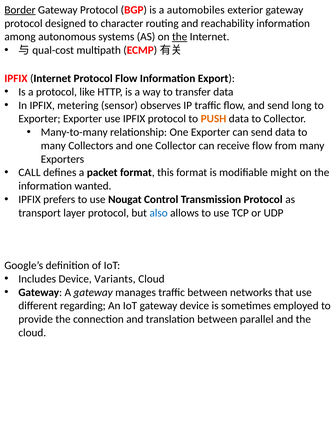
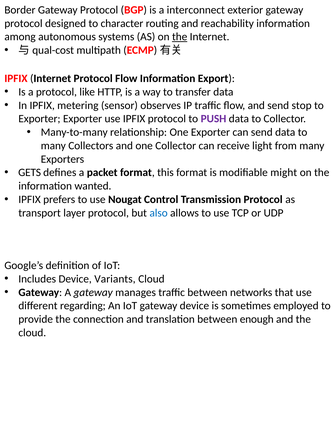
Border underline: present -> none
automobiles: automobiles -> interconnect
long: long -> stop
PUSH colour: orange -> purple
receive flow: flow -> light
CALL: CALL -> GETS
parallel: parallel -> enough
